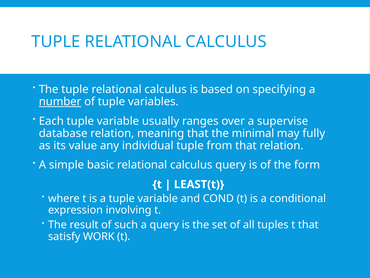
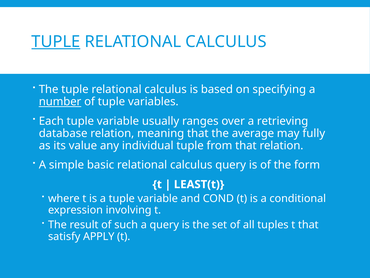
TUPLE at (56, 42) underline: none -> present
supervise: supervise -> retrieving
minimal: minimal -> average
WORK: WORK -> APPLY
